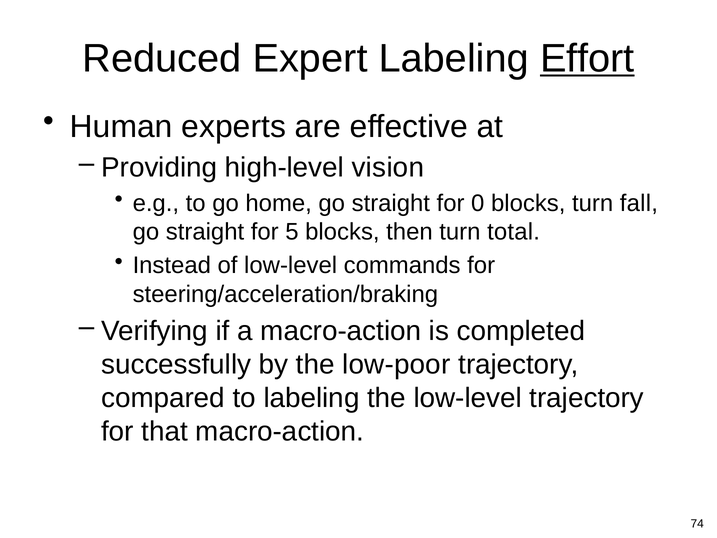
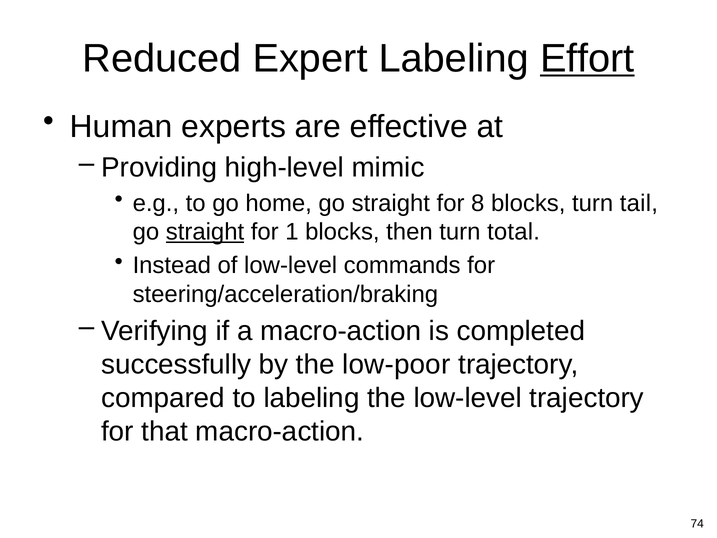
vision: vision -> mimic
0: 0 -> 8
fall: fall -> tail
straight at (205, 232) underline: none -> present
5: 5 -> 1
